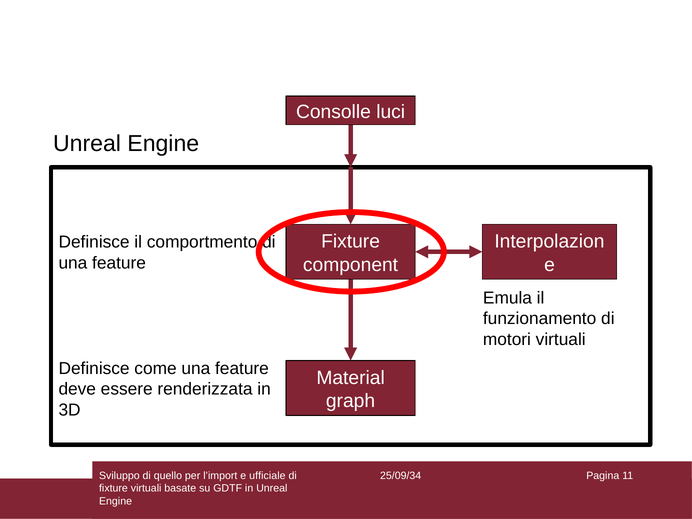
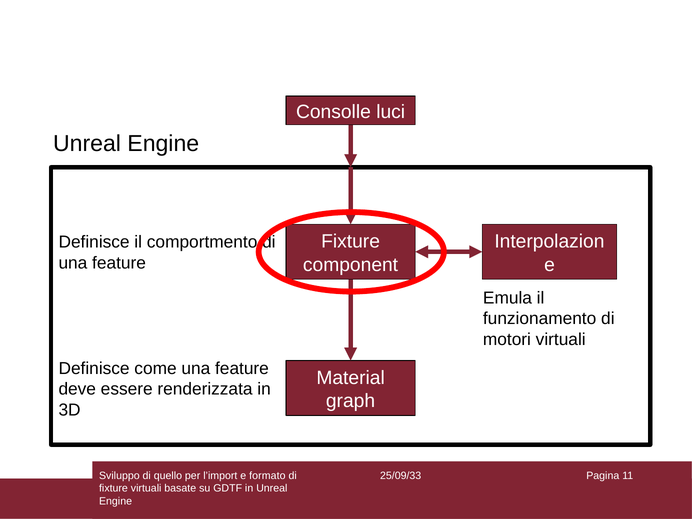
ufficiale: ufficiale -> formato
25/09/34: 25/09/34 -> 25/09/33
